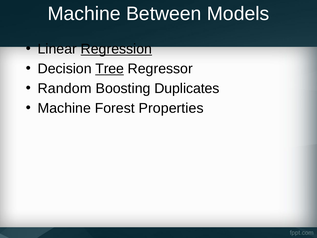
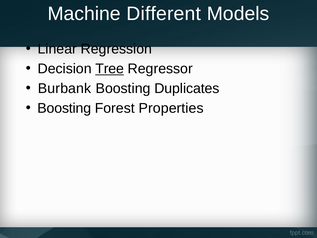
Between: Between -> Different
Regression underline: present -> none
Random: Random -> Burbank
Machine at (64, 108): Machine -> Boosting
